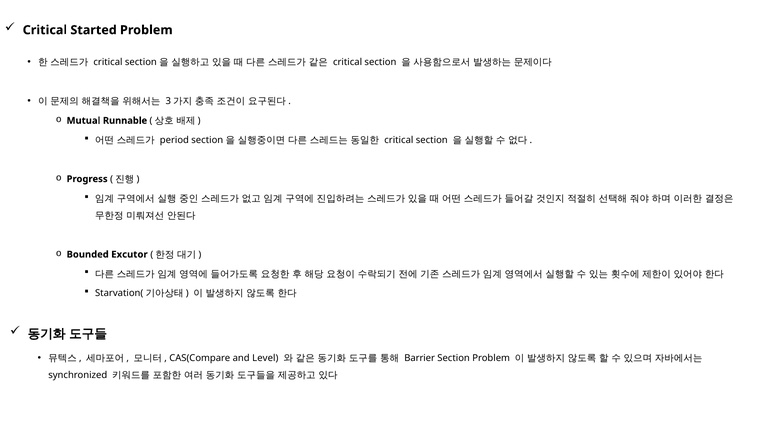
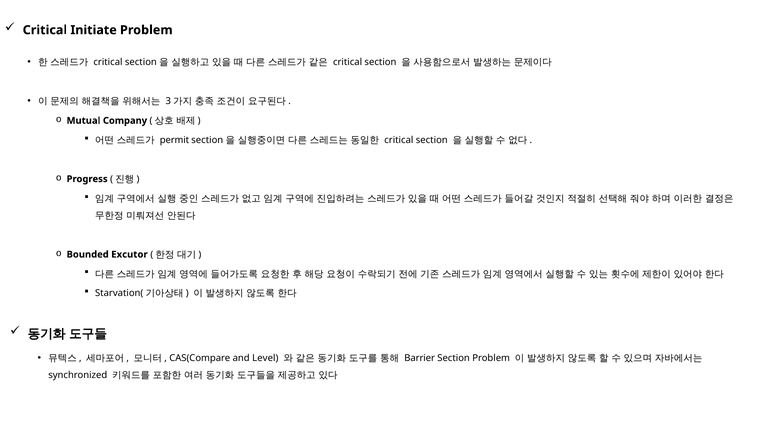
Started: Started -> Initiate
Runnable: Runnable -> Company
period: period -> permit
